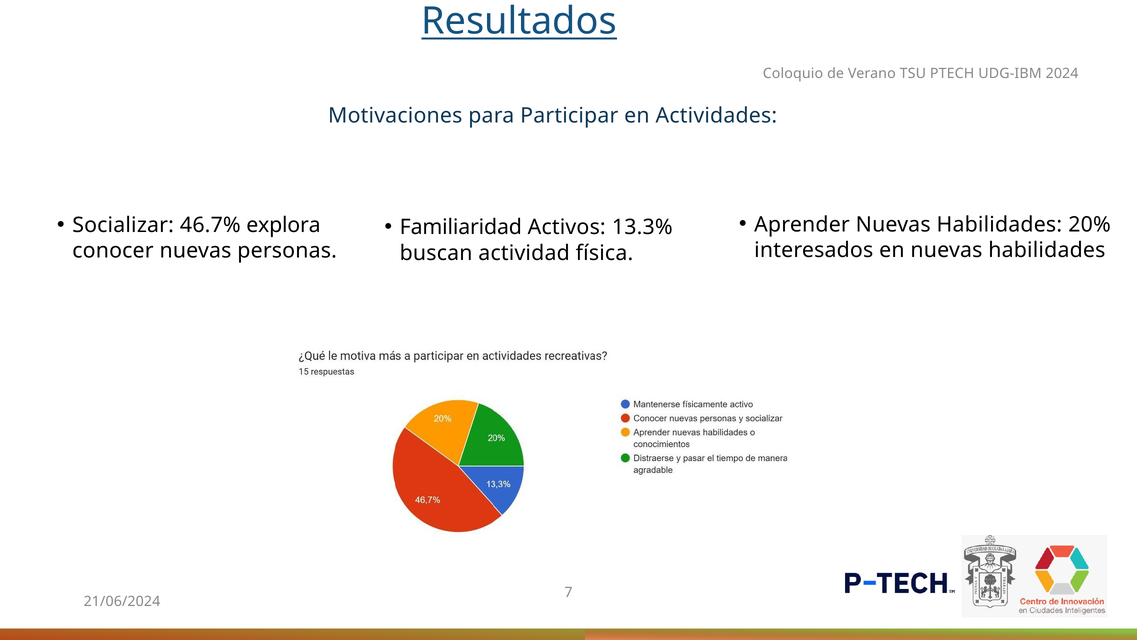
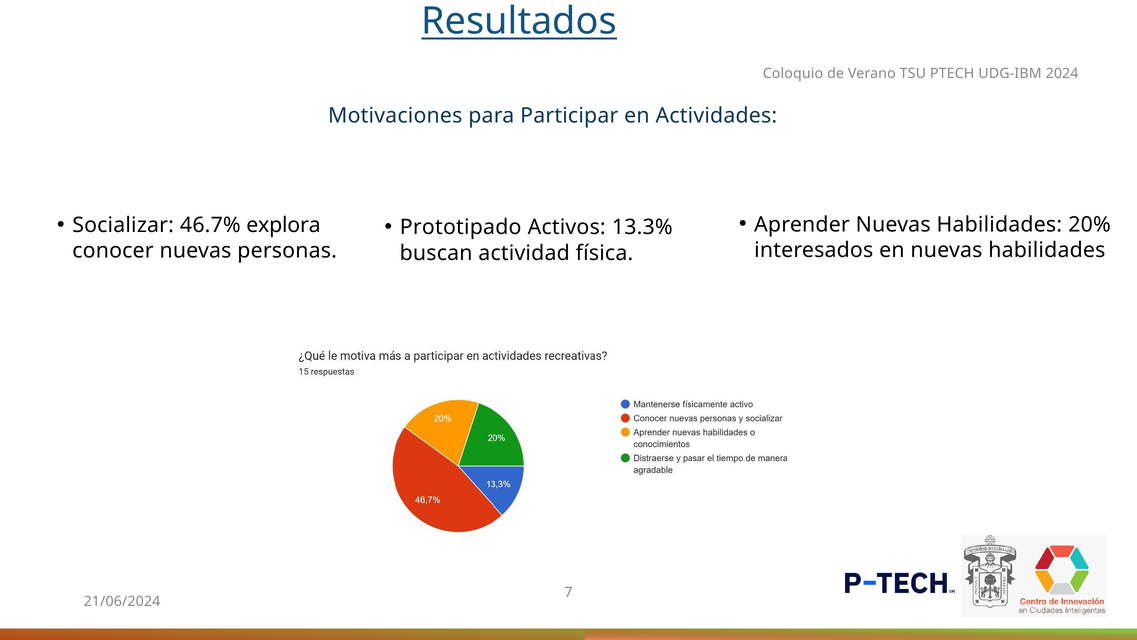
Familiaridad: Familiaridad -> Prototipado
